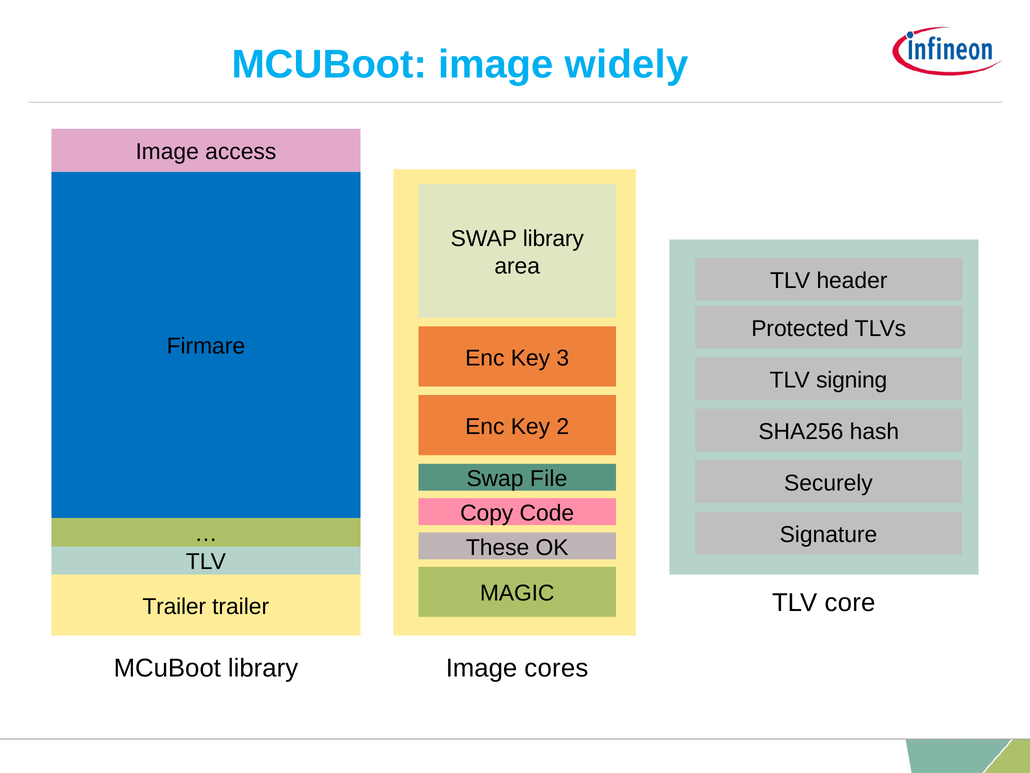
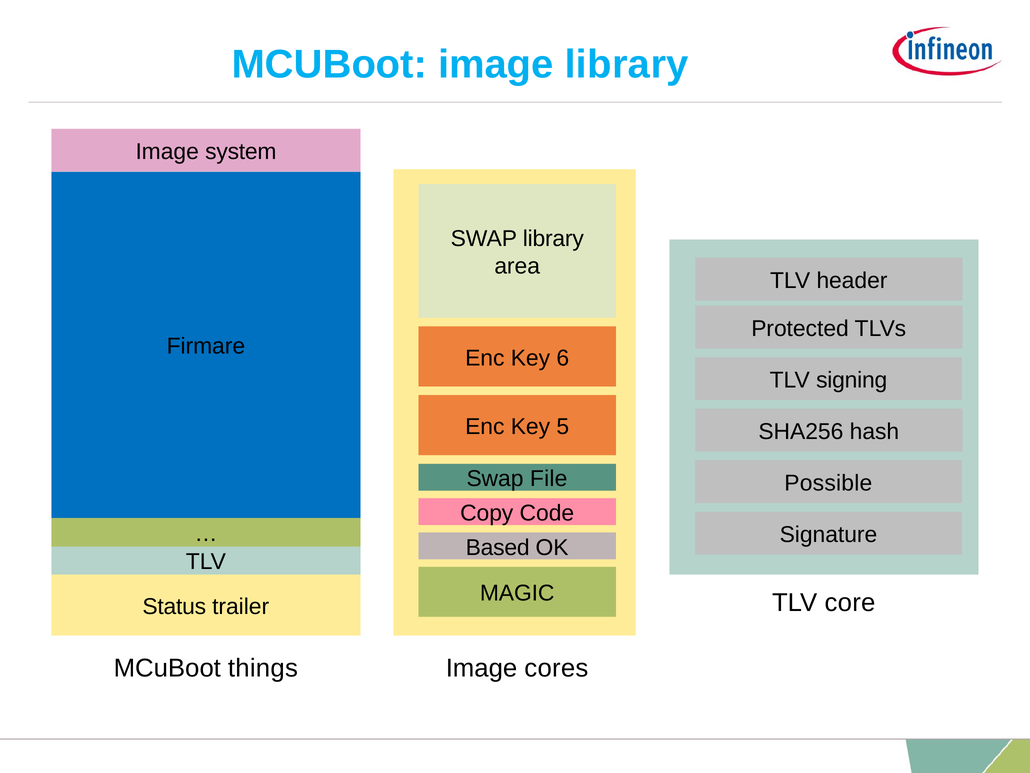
image widely: widely -> library
access: access -> system
3: 3 -> 6
2: 2 -> 5
Securely: Securely -> Possible
These: These -> Based
Trailer at (174, 606): Trailer -> Status
MCuBoot library: library -> things
